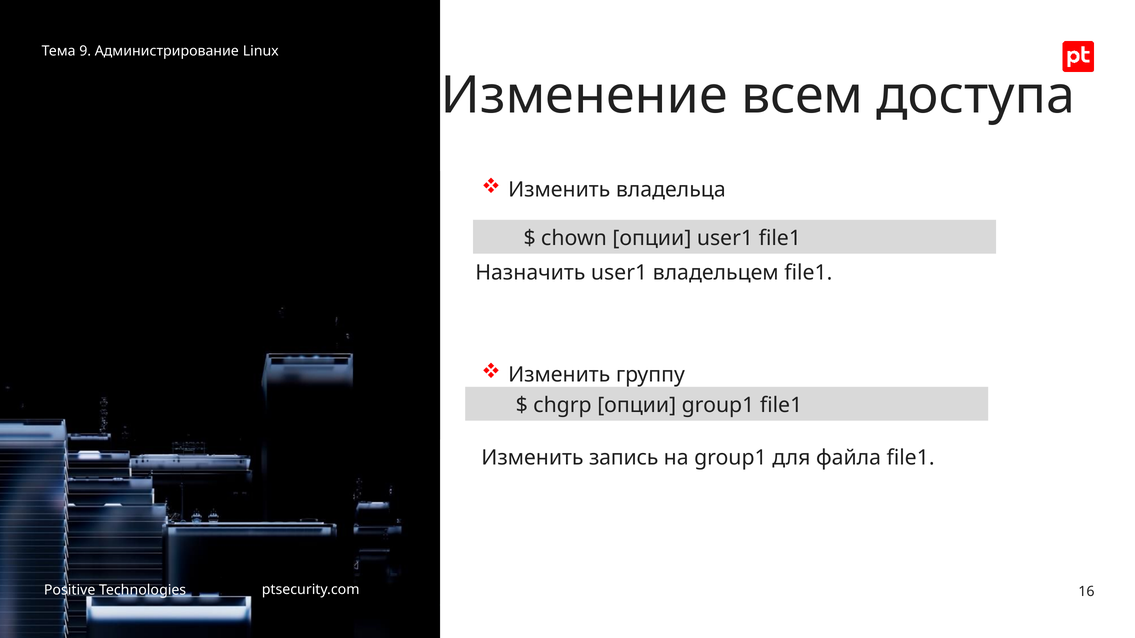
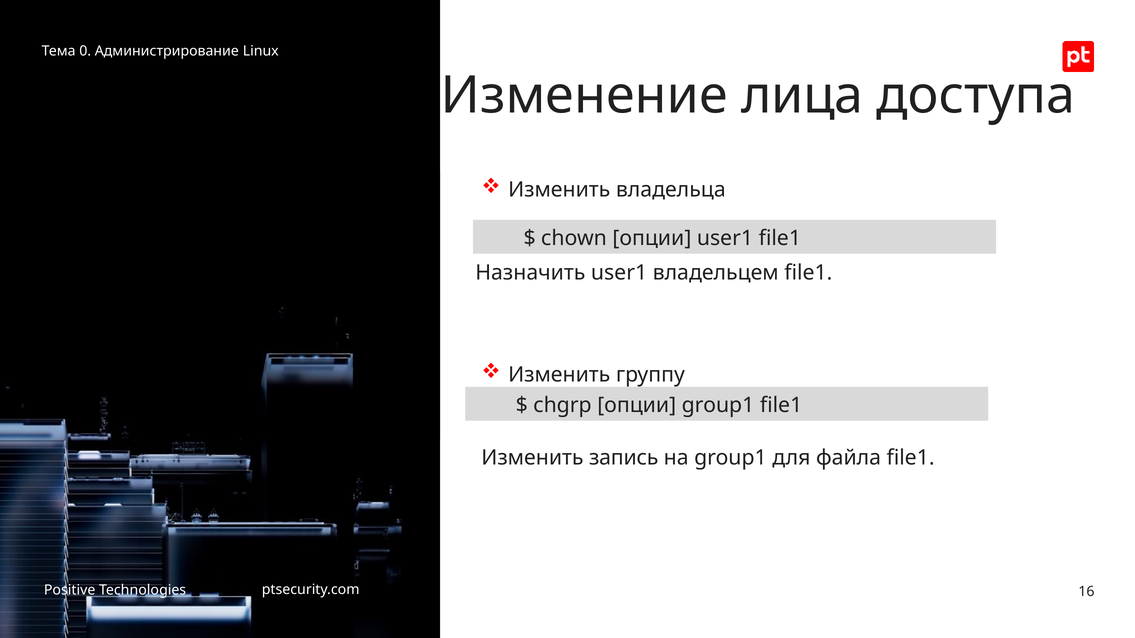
9: 9 -> 0
всем: всем -> лица
